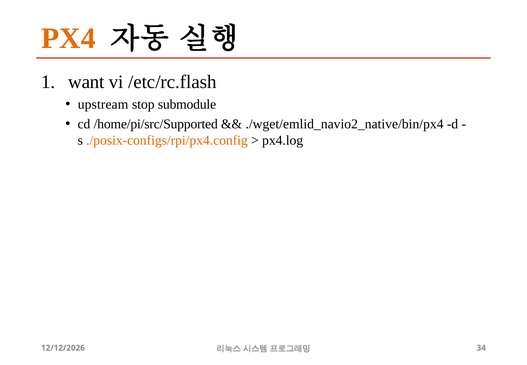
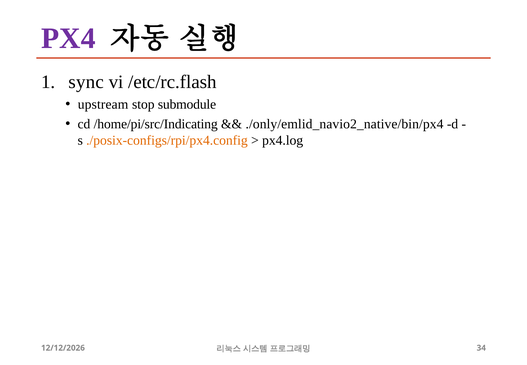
PX4 colour: orange -> purple
want: want -> sync
/home/pi/src/Supported: /home/pi/src/Supported -> /home/pi/src/Indicating
./wget/emlid_navio2_native/bin/px4: ./wget/emlid_navio2_native/bin/px4 -> ./only/emlid_navio2_native/bin/px4
